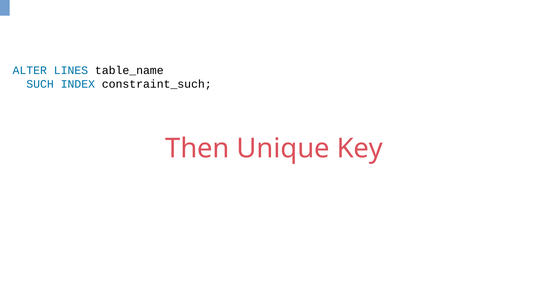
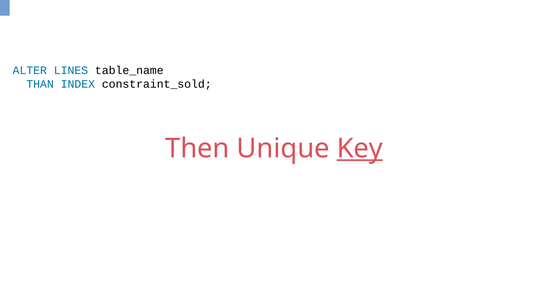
SUCH: SUCH -> THAN
constraint_such: constraint_such -> constraint_sold
Key underline: none -> present
